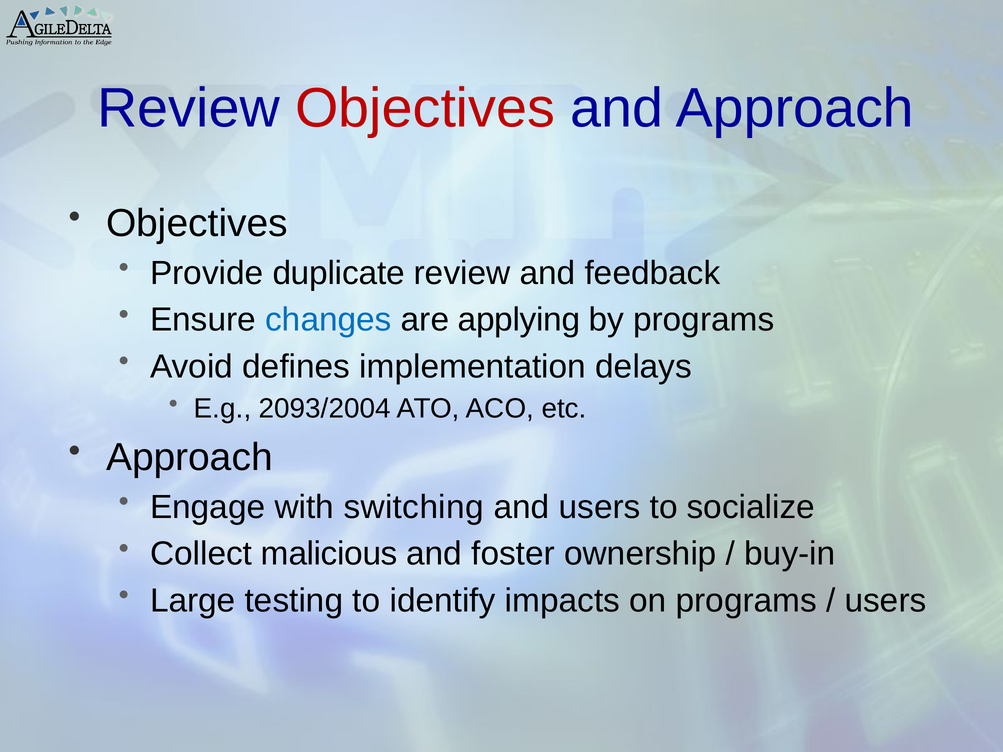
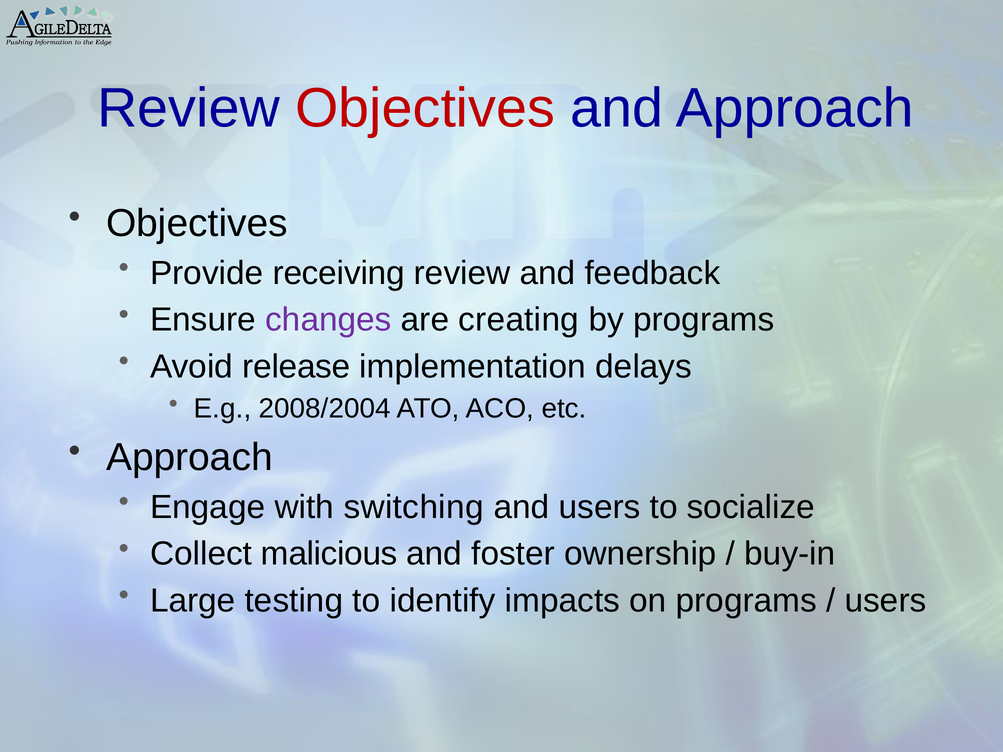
duplicate: duplicate -> receiving
changes colour: blue -> purple
applying: applying -> creating
defines: defines -> release
2093/2004: 2093/2004 -> 2008/2004
